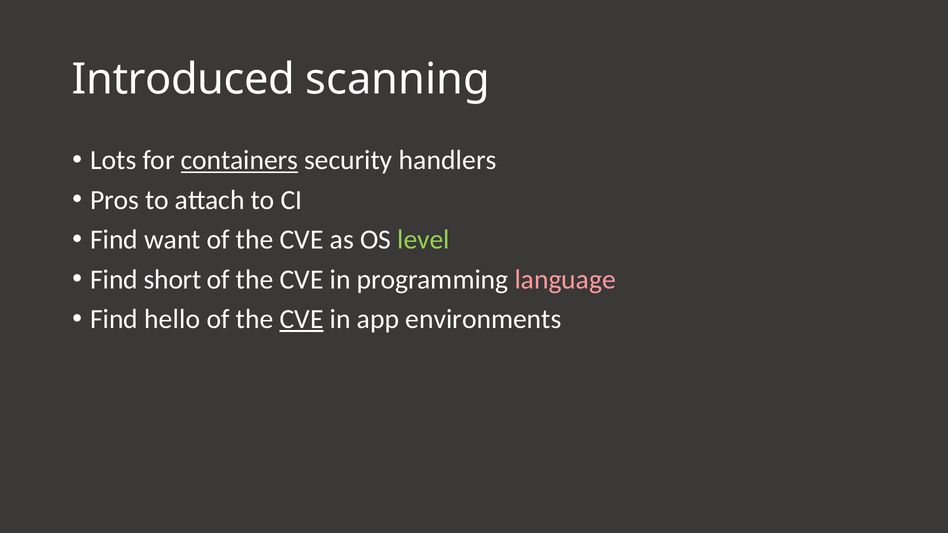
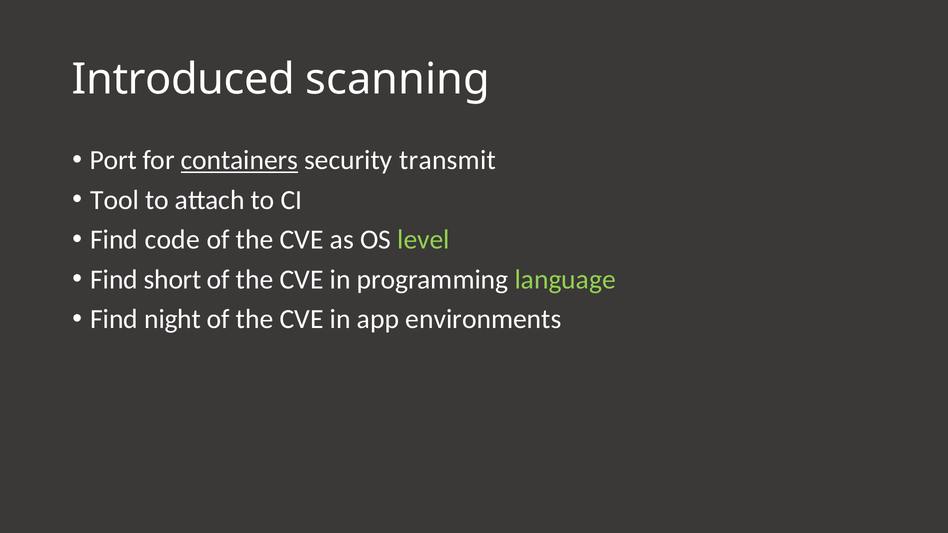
Lots: Lots -> Port
handlers: handlers -> transmit
Pros: Pros -> Tool
want: want -> code
language colour: pink -> light green
hello: hello -> night
CVE at (302, 319) underline: present -> none
